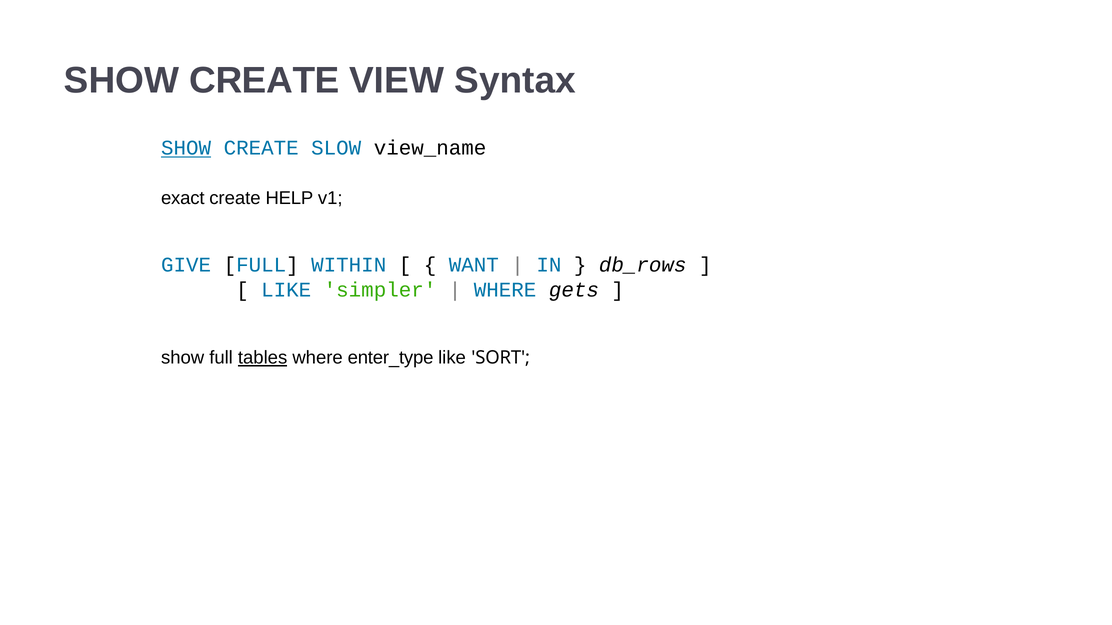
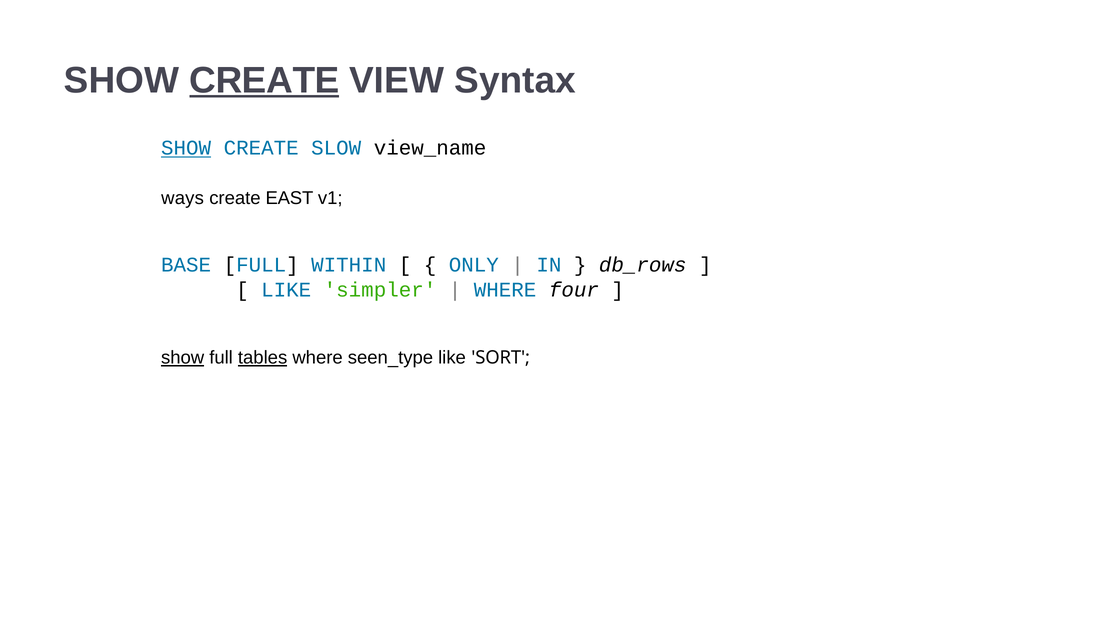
CREATE at (264, 80) underline: none -> present
exact: exact -> ways
HELP: HELP -> EAST
GIVE: GIVE -> BASE
WANT: WANT -> ONLY
gets: gets -> four
show at (183, 358) underline: none -> present
enter_type: enter_type -> seen_type
